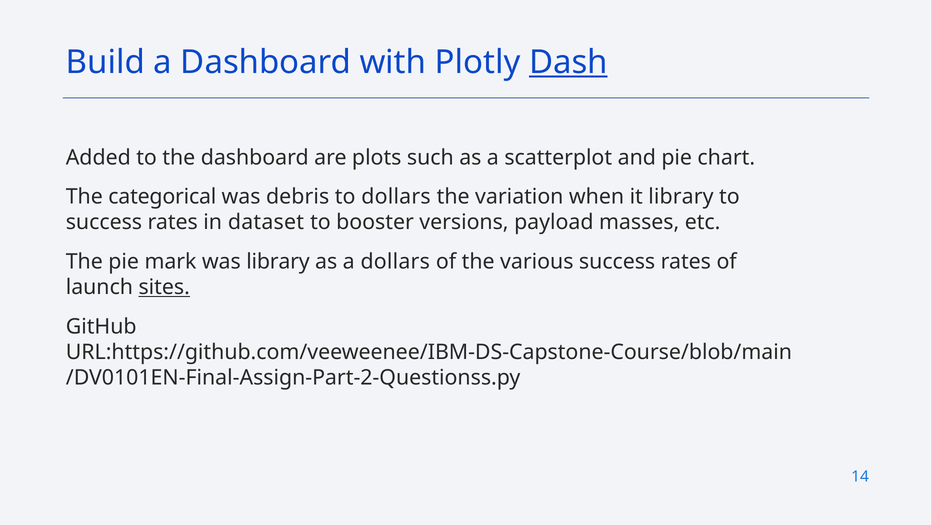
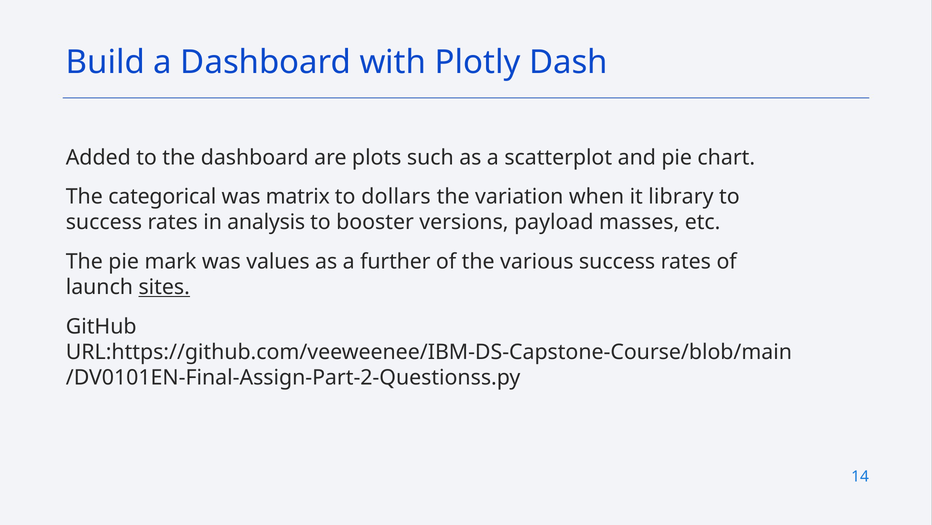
Dash underline: present -> none
debris: debris -> matrix
dataset: dataset -> analysis
was library: library -> values
a dollars: dollars -> further
